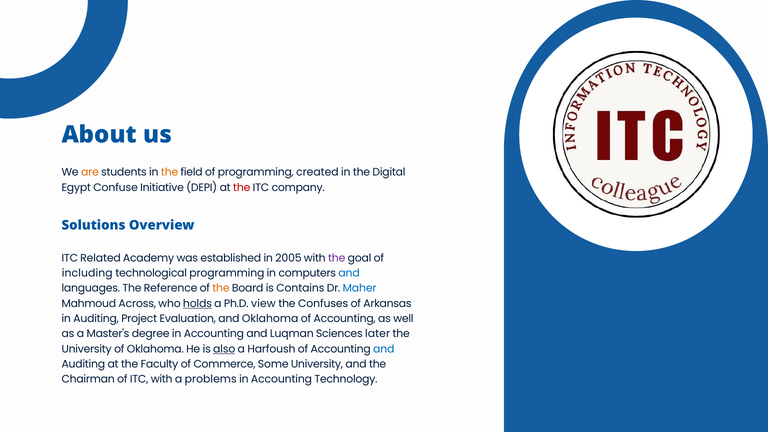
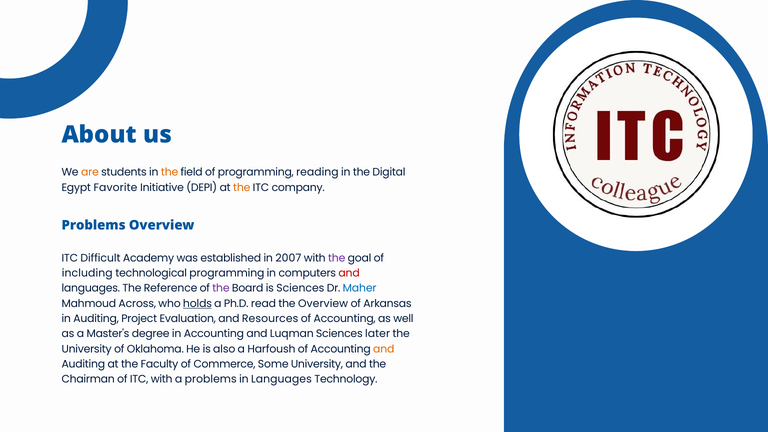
created: created -> reading
Confuse: Confuse -> Favorite
the at (242, 187) colour: red -> orange
Solutions at (94, 226): Solutions -> Problems
Related: Related -> Difficult
2005: 2005 -> 2007
and at (349, 273) colour: blue -> red
the at (221, 288) colour: orange -> purple
is Contains: Contains -> Sciences
view: view -> read
the Confuses: Confuses -> Overview
and Oklahoma: Oklahoma -> Resources
also underline: present -> none
and at (384, 349) colour: blue -> orange
Accounting at (282, 379): Accounting -> Languages
